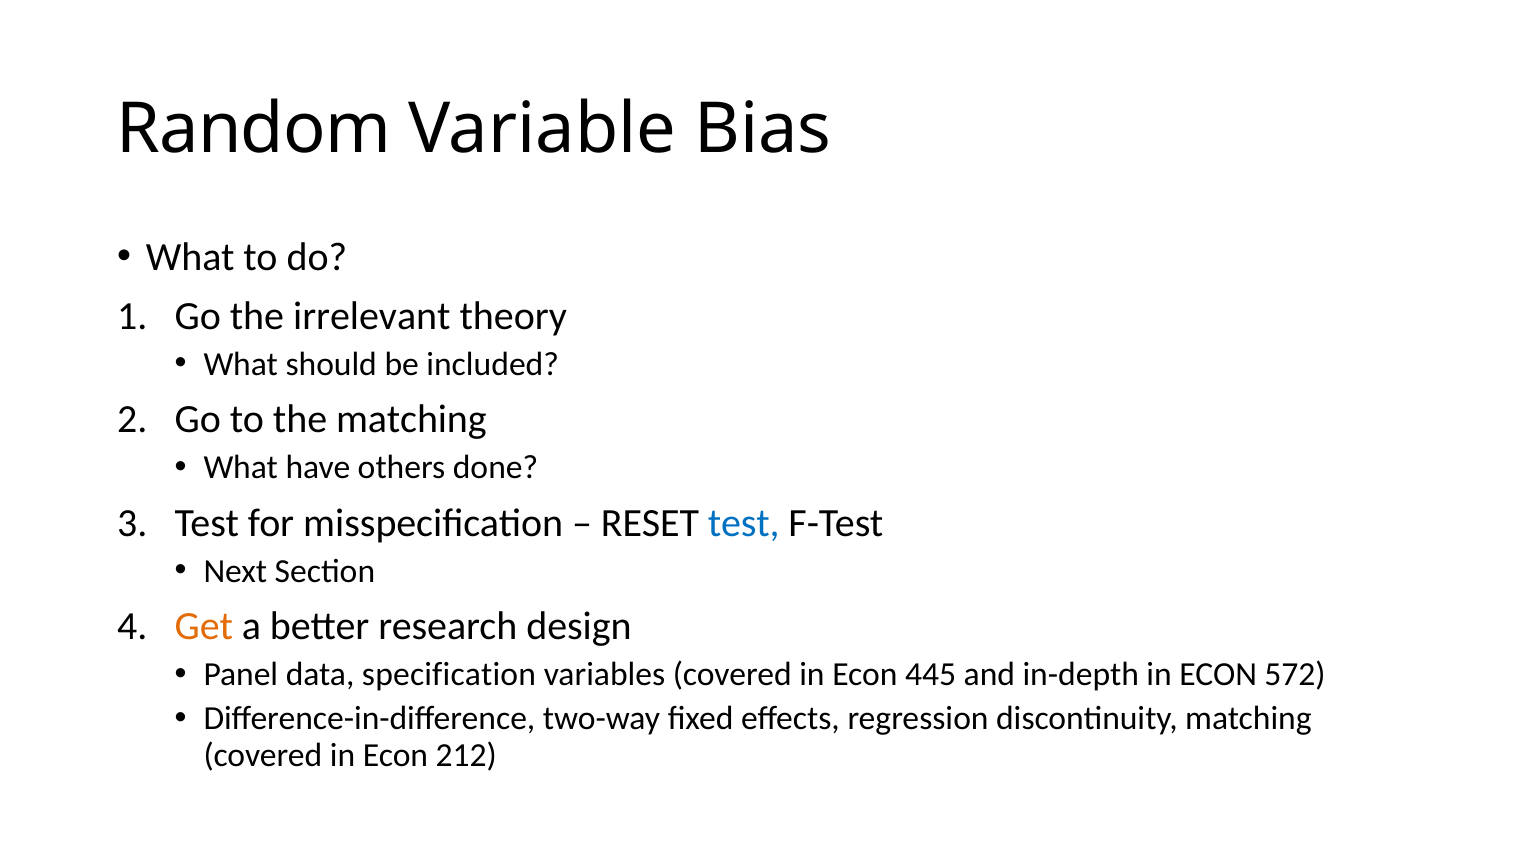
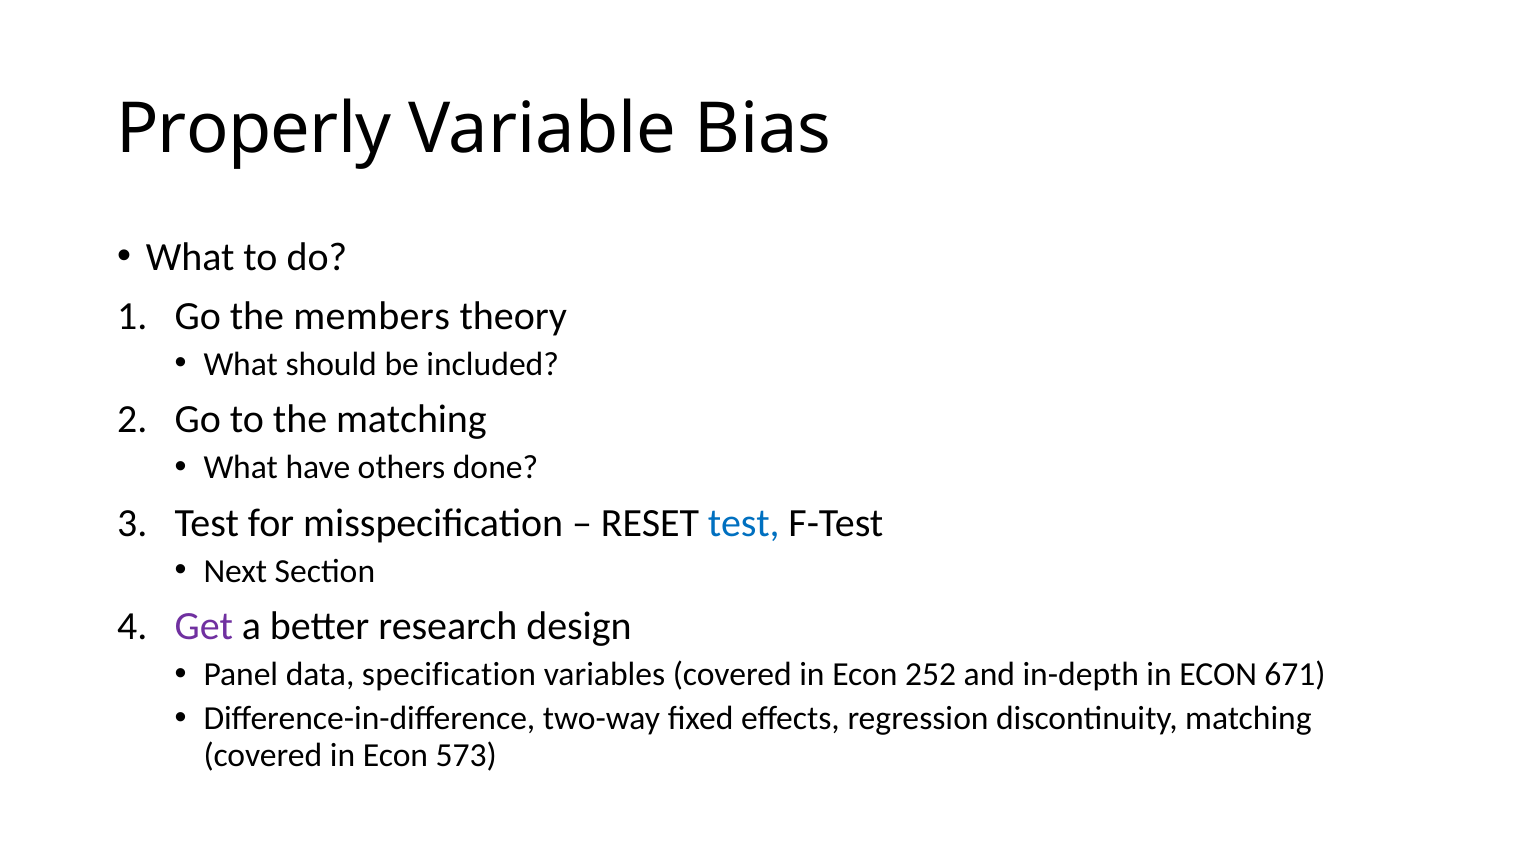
Random: Random -> Properly
irrelevant: irrelevant -> members
Get colour: orange -> purple
445: 445 -> 252
572: 572 -> 671
212: 212 -> 573
